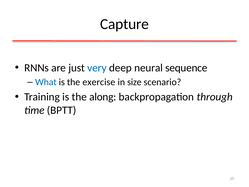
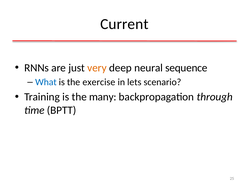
Capture: Capture -> Current
very colour: blue -> orange
size: size -> lets
along: along -> many
